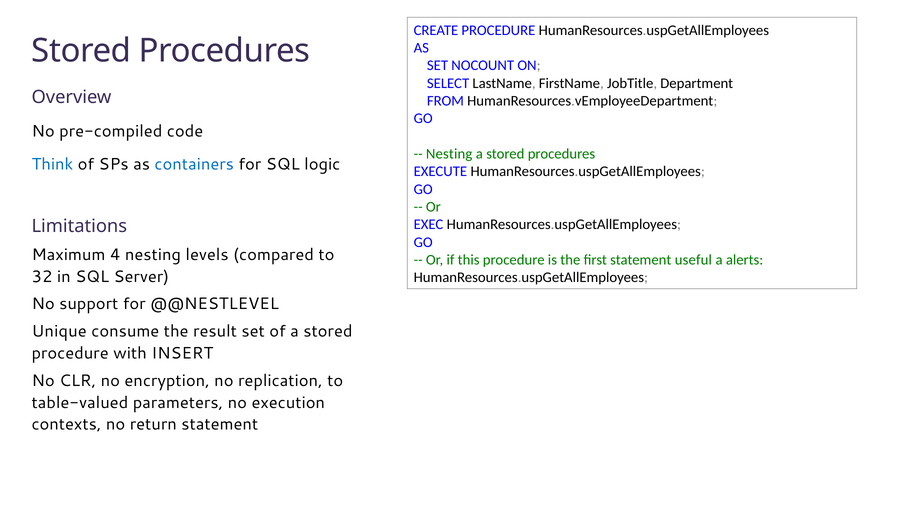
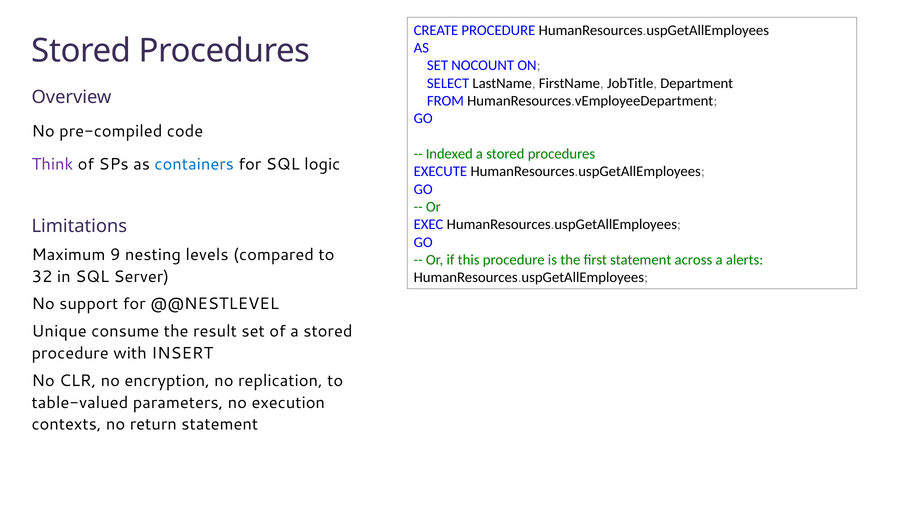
Nesting at (449, 154): Nesting -> Indexed
Think colour: blue -> purple
4: 4 -> 9
useful: useful -> across
